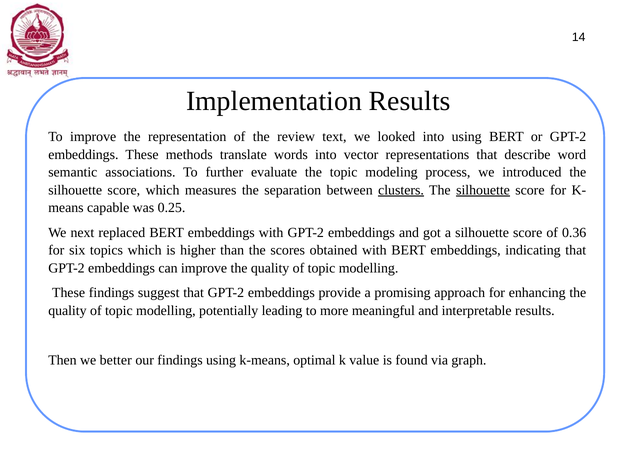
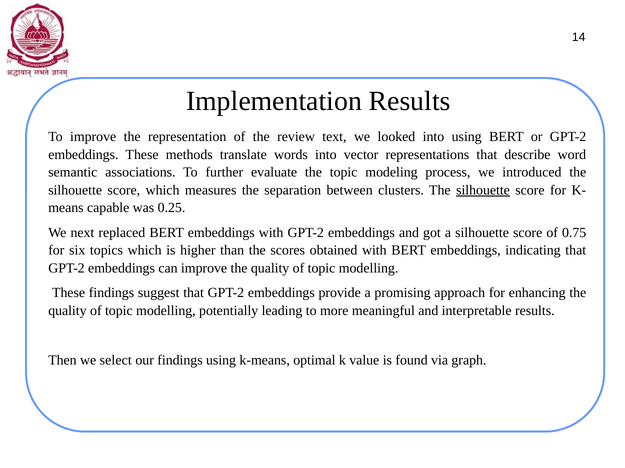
clusters underline: present -> none
0.36: 0.36 -> 0.75
better: better -> select
